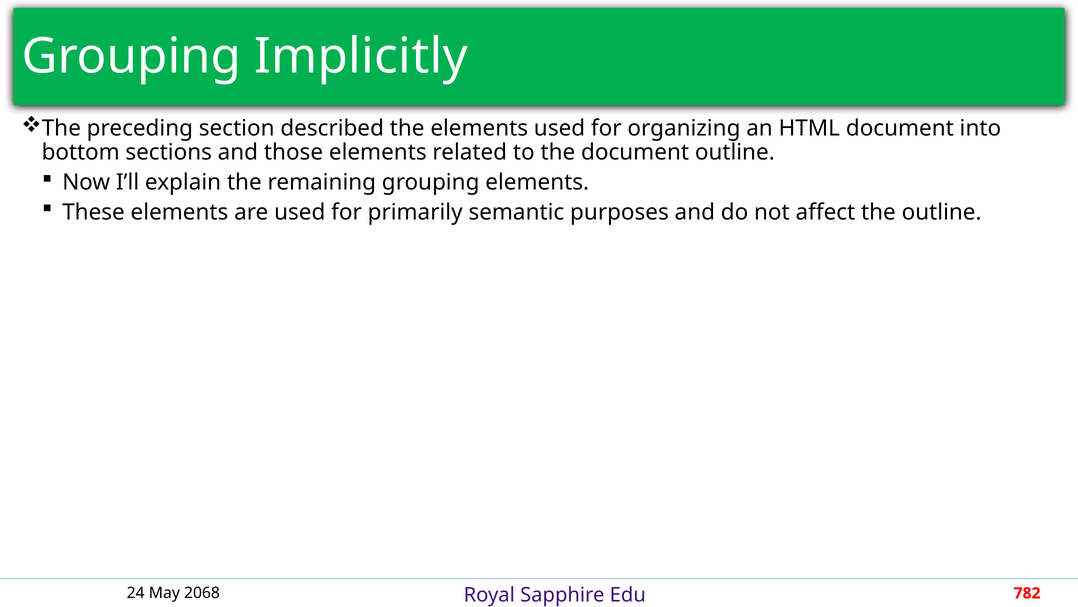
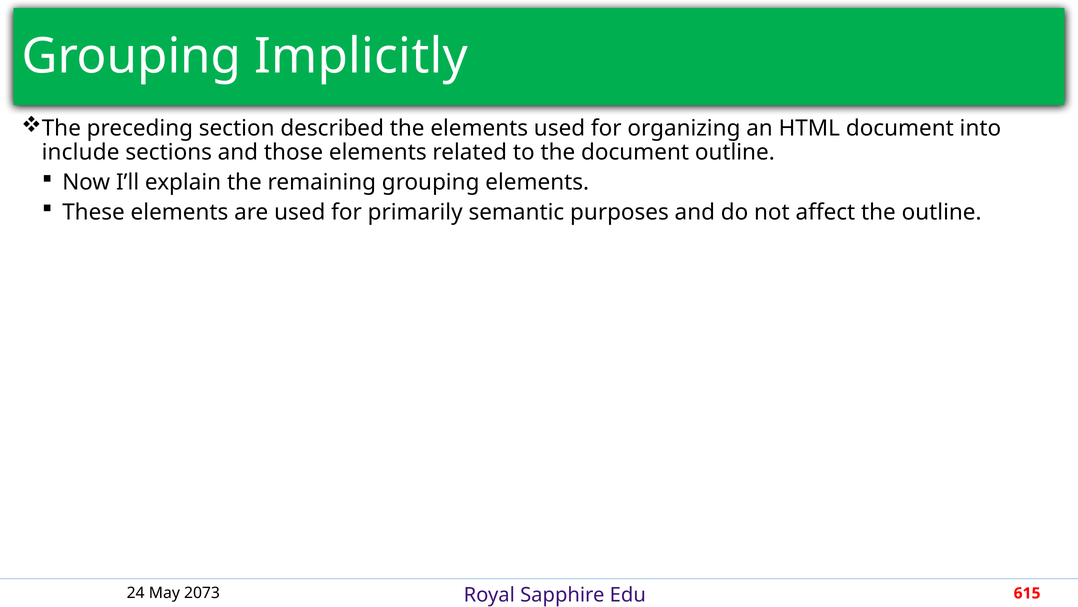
bottom: bottom -> include
2068: 2068 -> 2073
782: 782 -> 615
